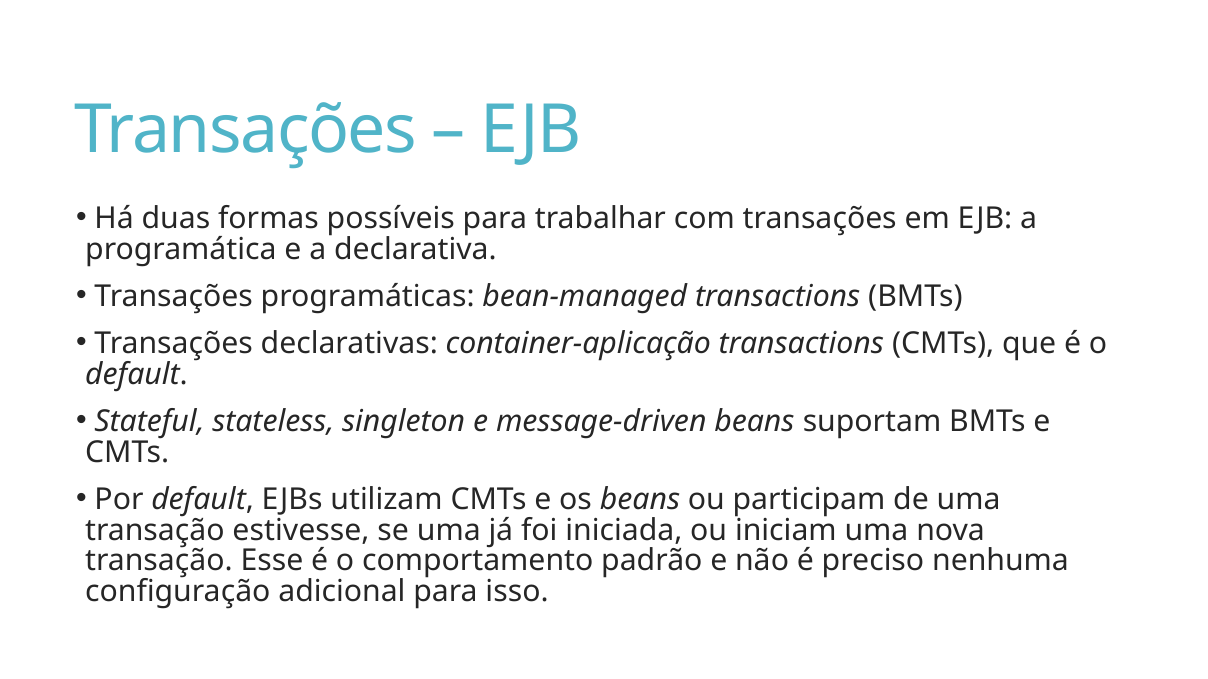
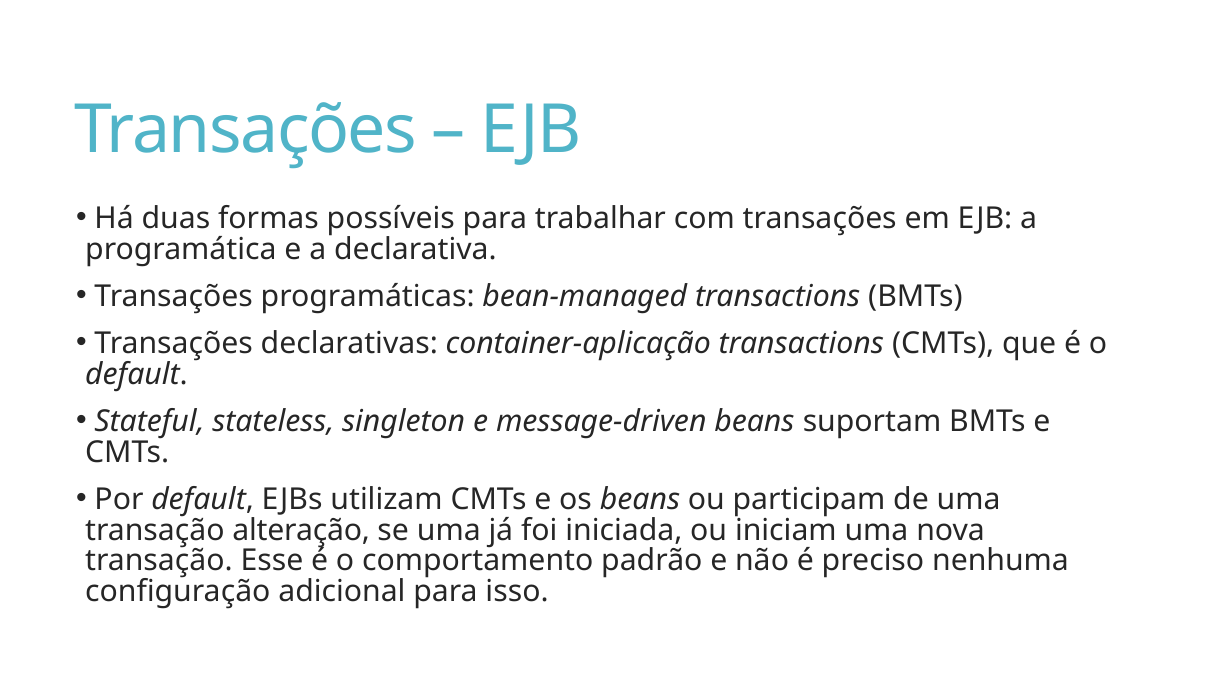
estivesse: estivesse -> alteração
